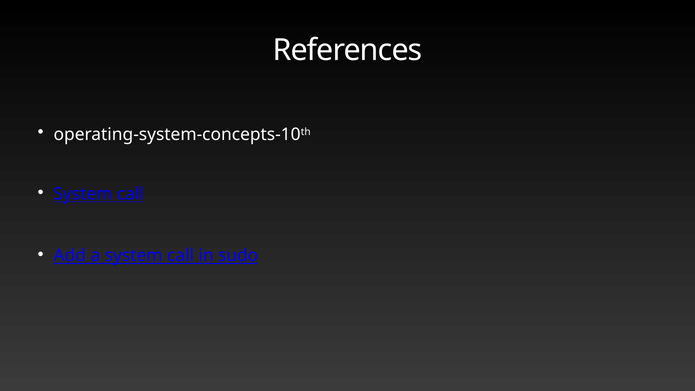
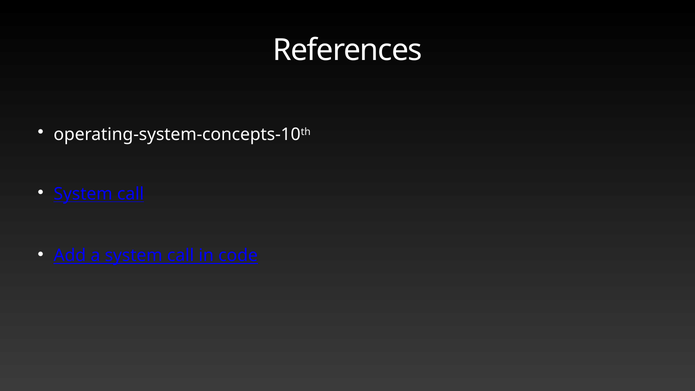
sudo: sudo -> code
